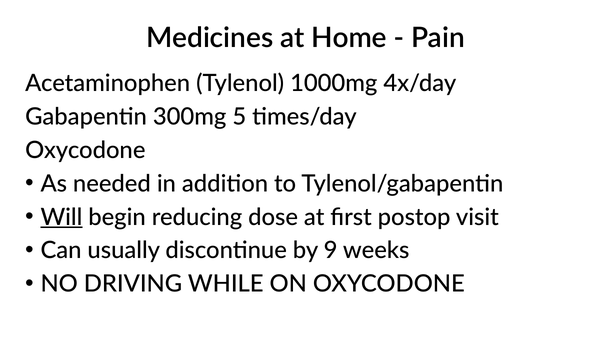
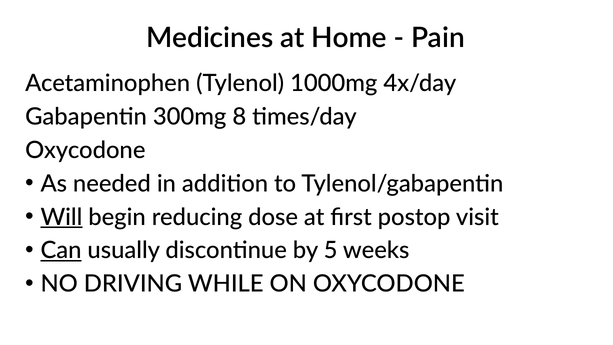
5: 5 -> 8
Can underline: none -> present
9: 9 -> 5
